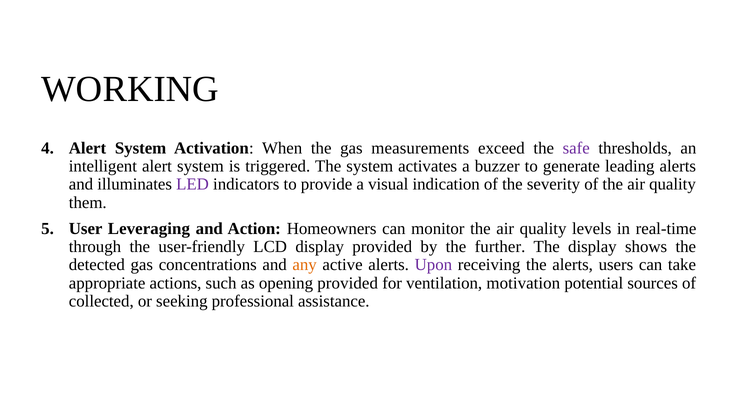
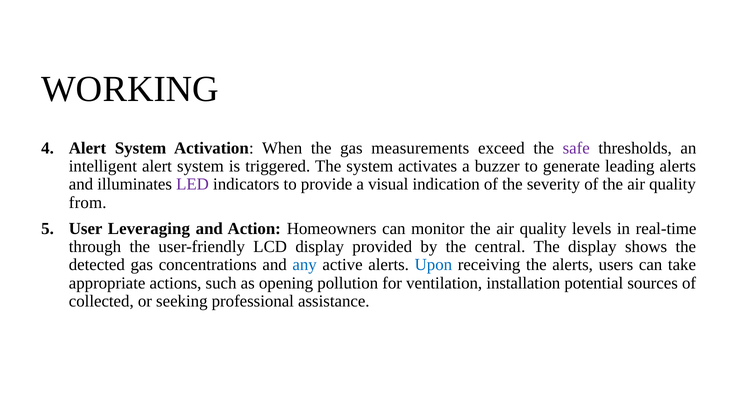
them: them -> from
further: further -> central
any colour: orange -> blue
Upon colour: purple -> blue
opening provided: provided -> pollution
motivation: motivation -> installation
